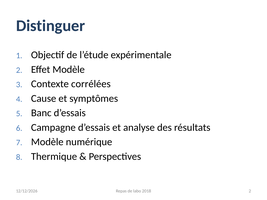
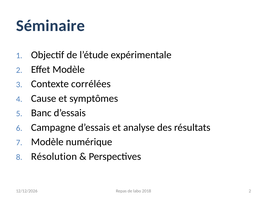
Distinguer: Distinguer -> Séminaire
Thermique: Thermique -> Résolution
